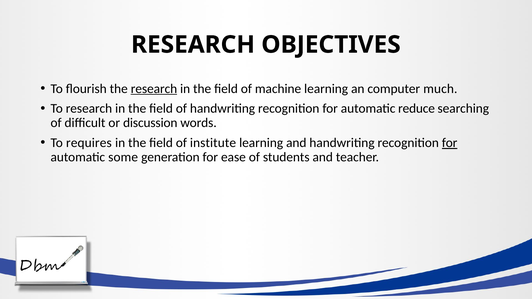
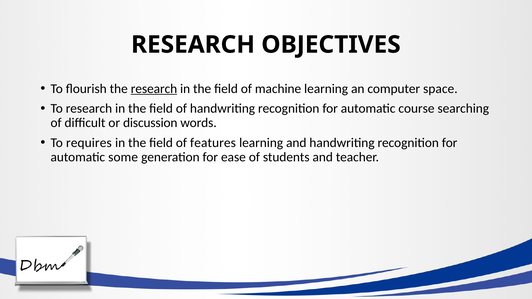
much: much -> space
reduce: reduce -> course
institute: institute -> features
for at (450, 143) underline: present -> none
